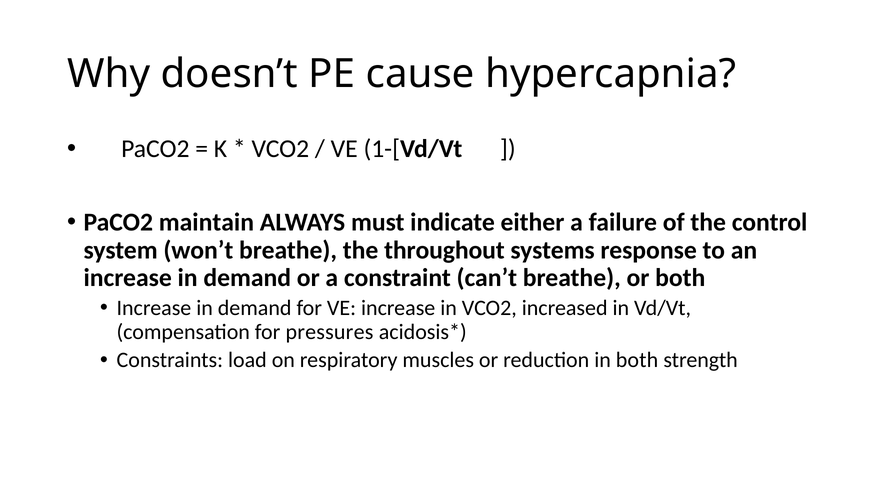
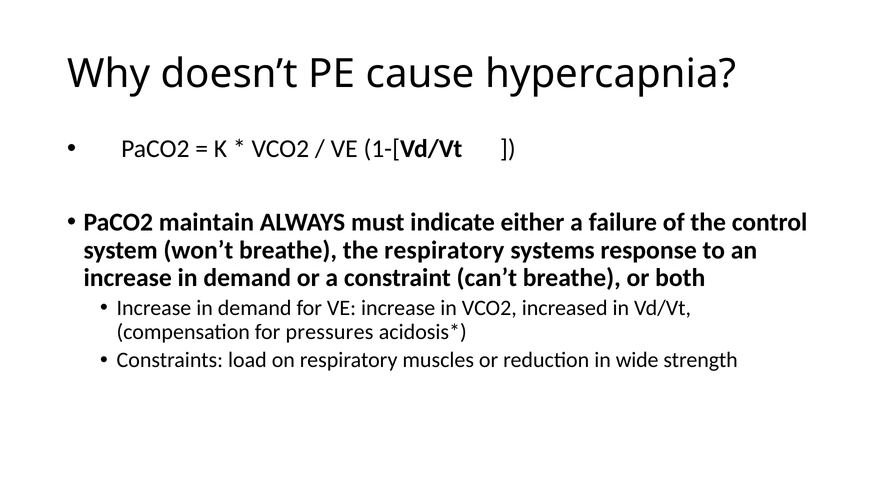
the throughout: throughout -> respiratory
in both: both -> wide
